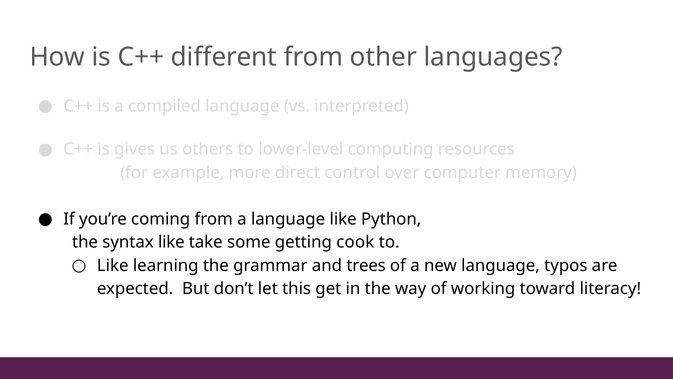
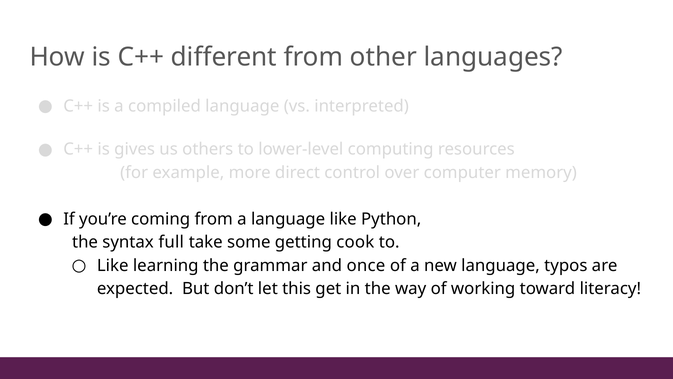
syntax like: like -> full
trees: trees -> once
